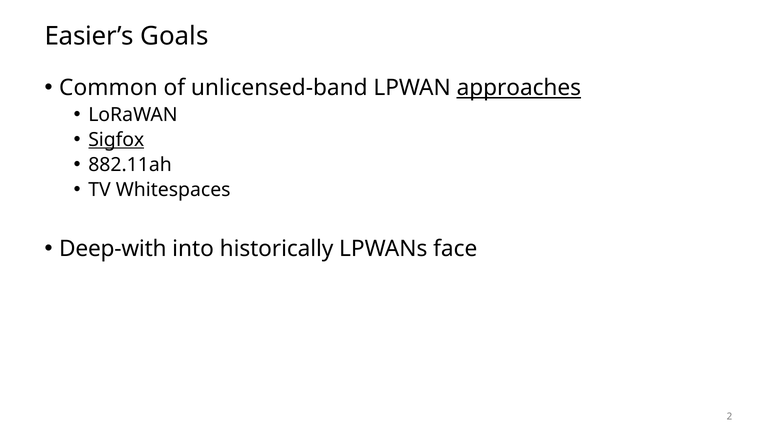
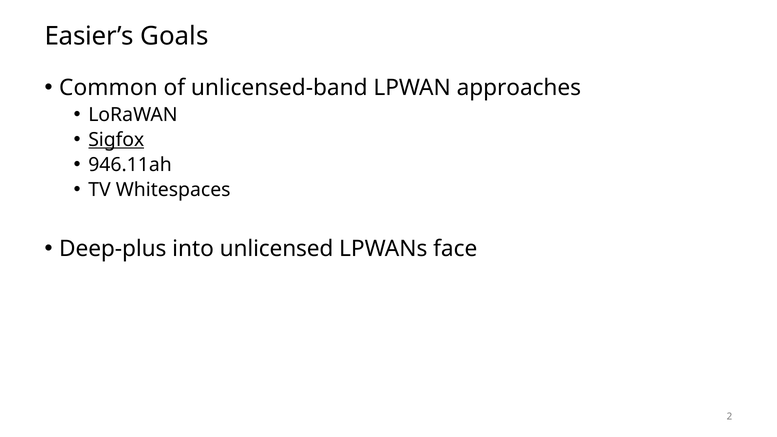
approaches underline: present -> none
882.11ah: 882.11ah -> 946.11ah
Deep-with: Deep-with -> Deep-plus
historically: historically -> unlicensed
